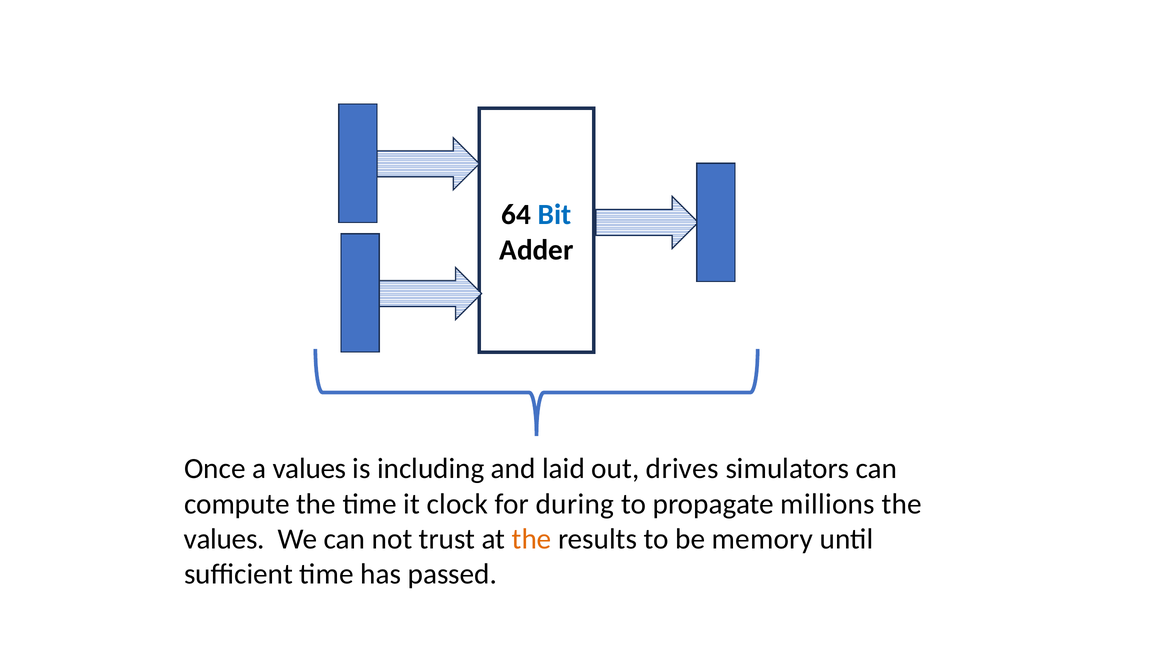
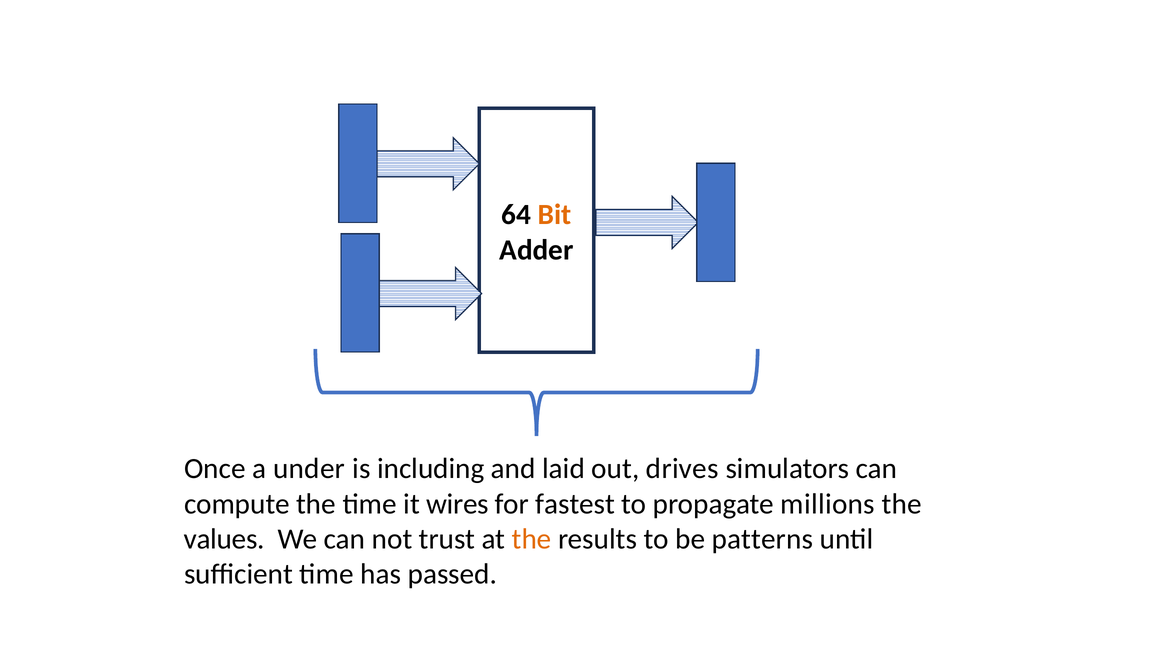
Bit colour: blue -> orange
a values: values -> under
clock: clock -> wires
during: during -> fastest
memory: memory -> patterns
